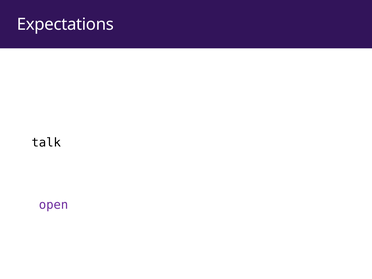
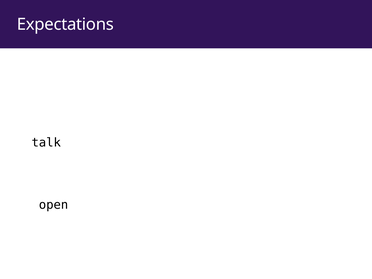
open colour: purple -> black
